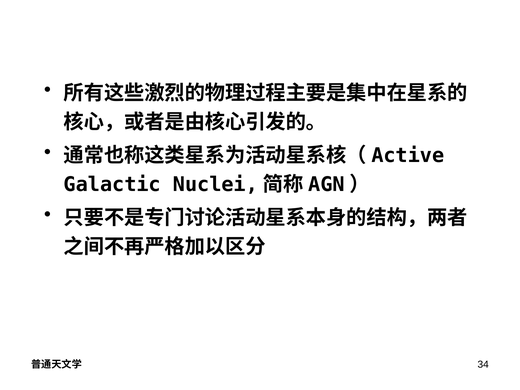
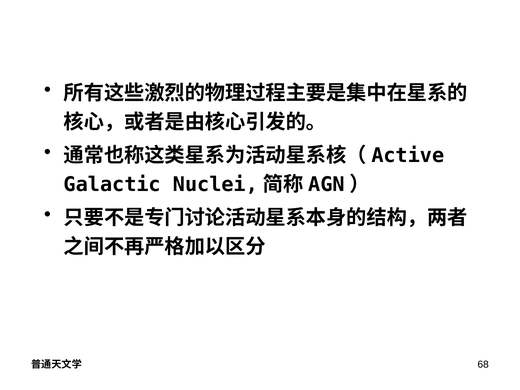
34: 34 -> 68
